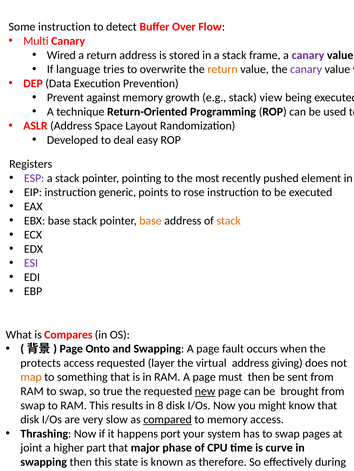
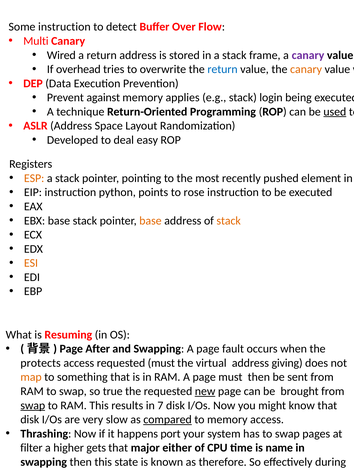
language: language -> overhead
return at (223, 69) colour: orange -> blue
canary at (306, 69) colour: purple -> orange
growth: growth -> applies
view: view -> login
used underline: none -> present
ESP colour: purple -> orange
generic: generic -> python
ESI colour: purple -> orange
Compares: Compares -> Resuming
Onto: Onto -> After
requested layer: layer -> must
swap at (33, 406) underline: none -> present
8: 8 -> 7
joint: joint -> filter
part: part -> gets
phase: phase -> either
curve: curve -> name
